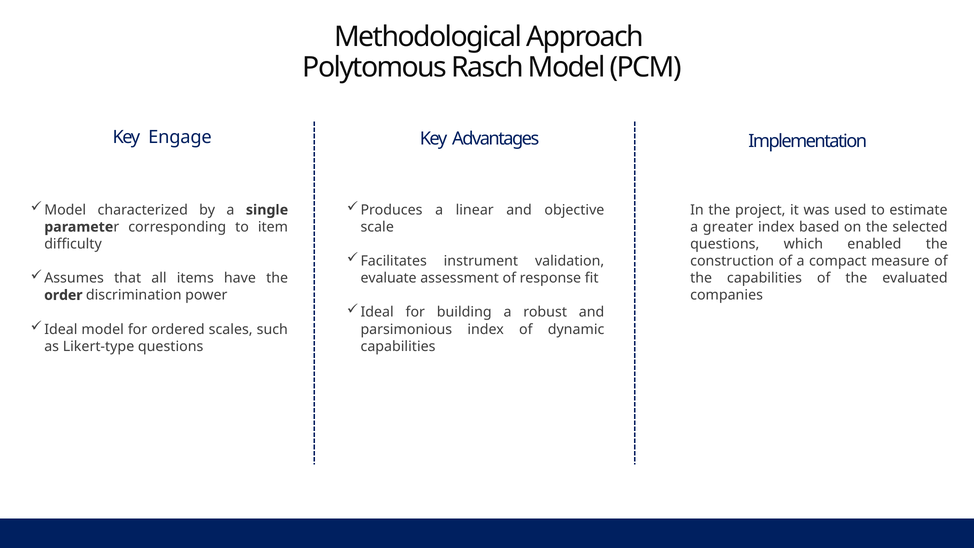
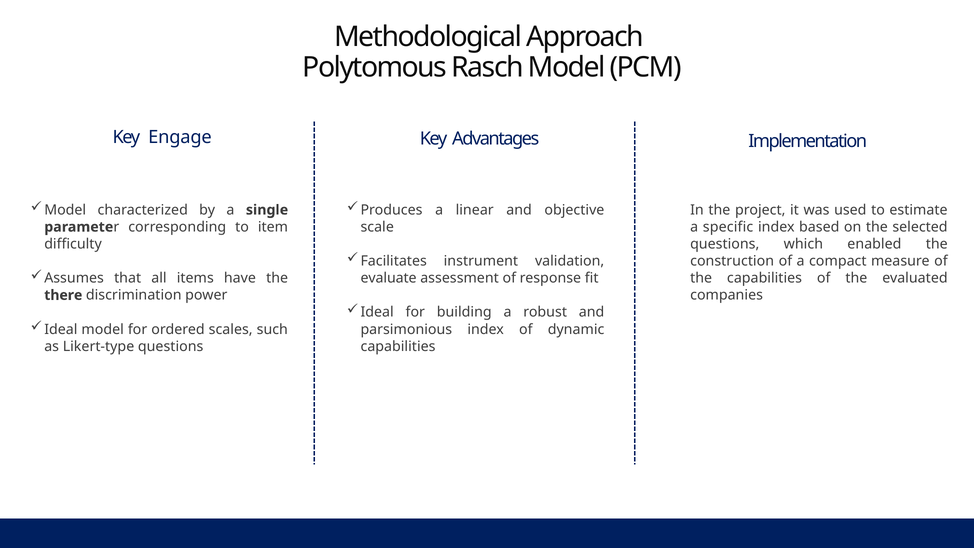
greater: greater -> specific
order: order -> there
